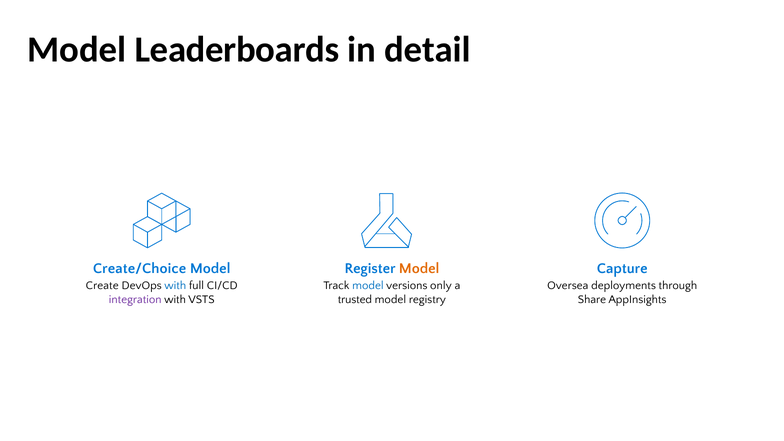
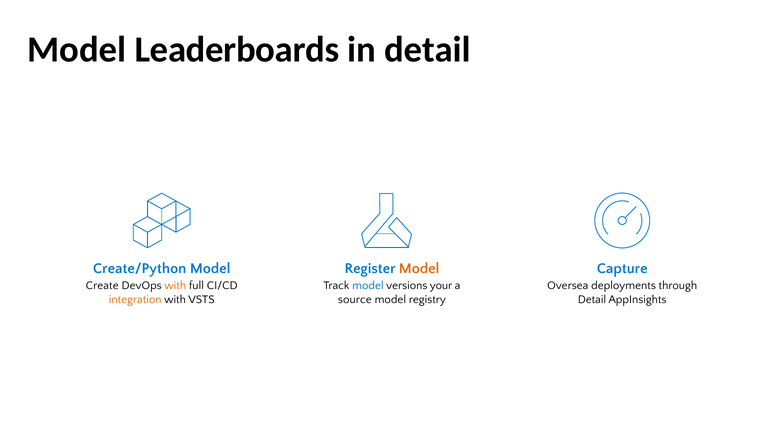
Create/Choice: Create/Choice -> Create/Python
with at (175, 286) colour: blue -> orange
only: only -> your
integration colour: purple -> orange
trusted: trusted -> source
Share at (592, 299): Share -> Detail
